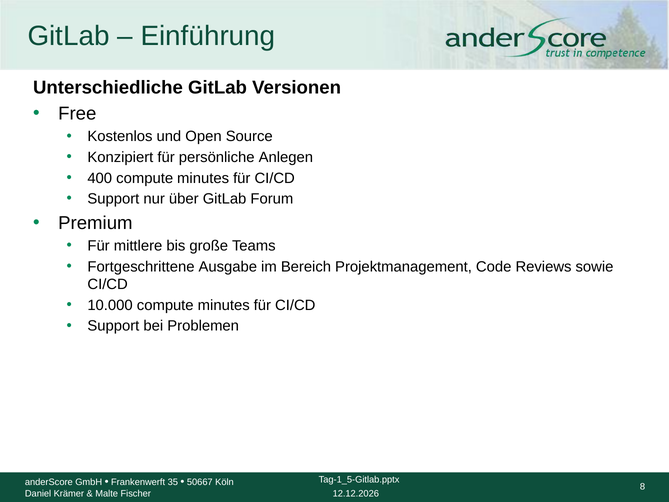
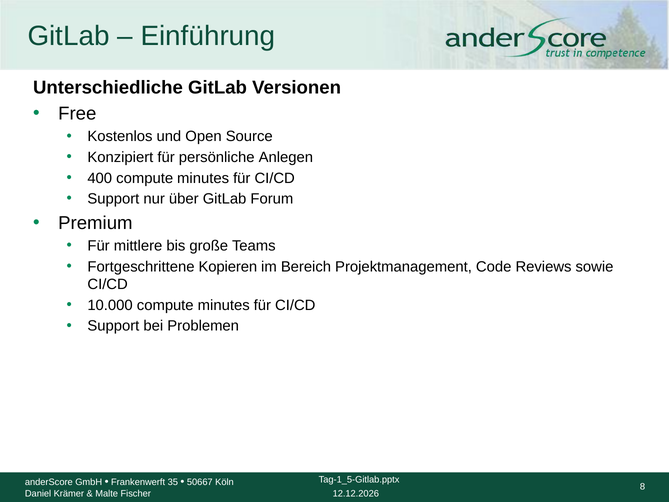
Ausgabe: Ausgabe -> Kopieren
